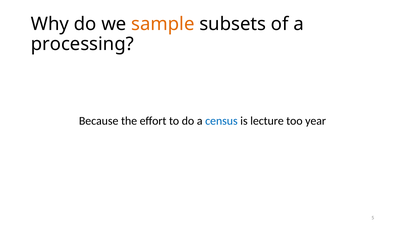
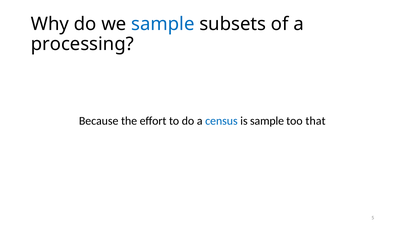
sample at (163, 24) colour: orange -> blue
is lecture: lecture -> sample
year: year -> that
